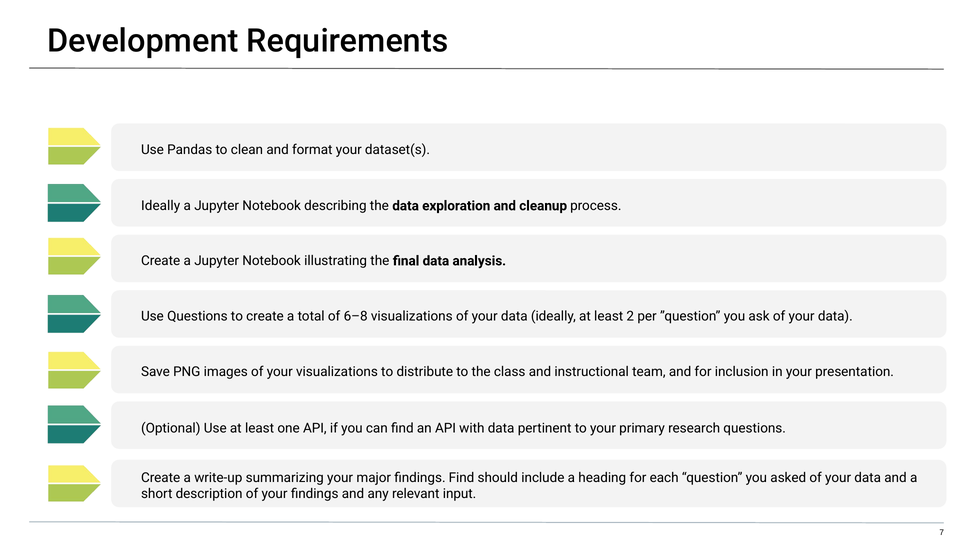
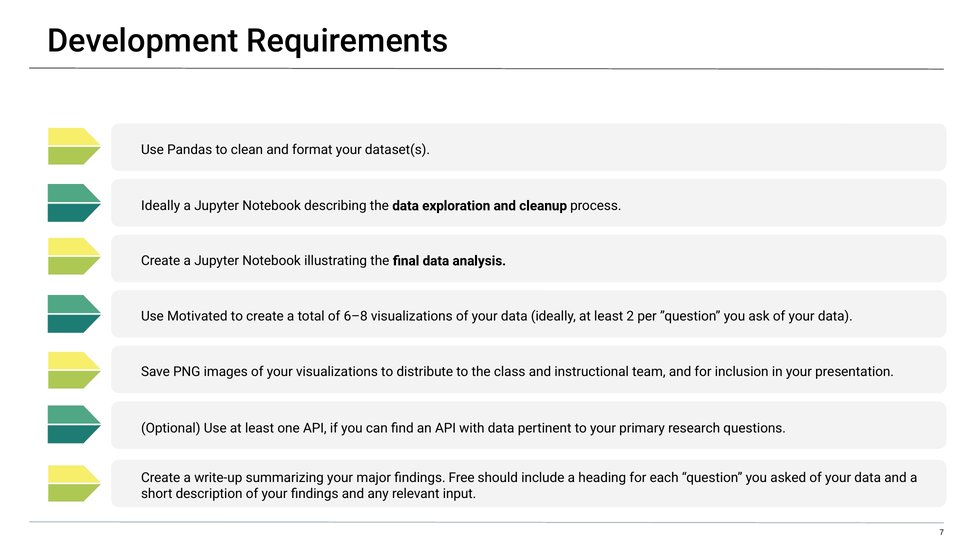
Use Questions: Questions -> Motivated
findings Find: Find -> Free
